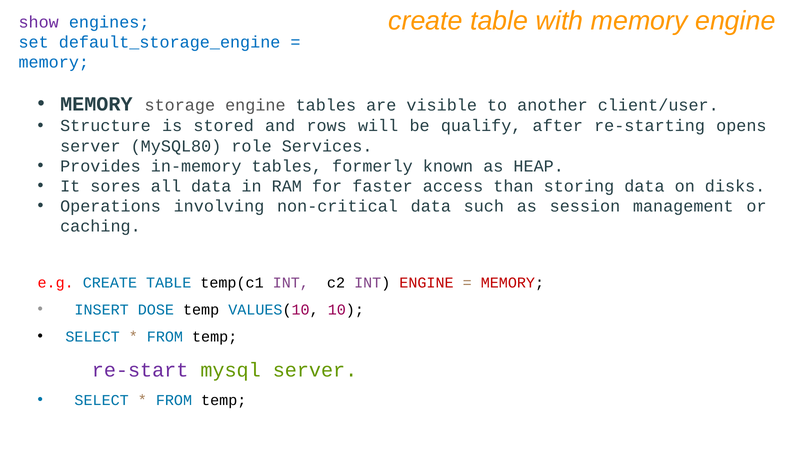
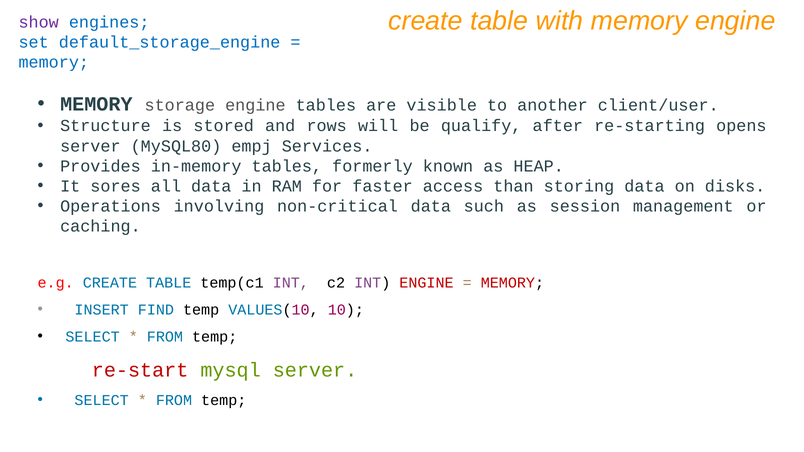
role: role -> empj
DOSE: DOSE -> FIND
re-start colour: purple -> red
